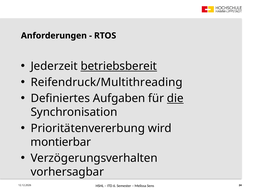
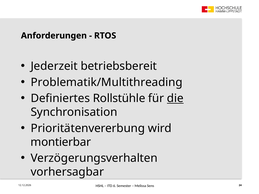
betriebsbereit underline: present -> none
Reifendruck/Multithreading: Reifendruck/Multithreading -> Problematik/Multithreading
Aufgaben: Aufgaben -> Rollstühle
